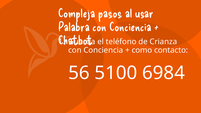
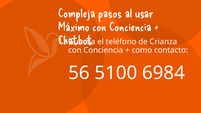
Palabra: Palabra -> Máximo
